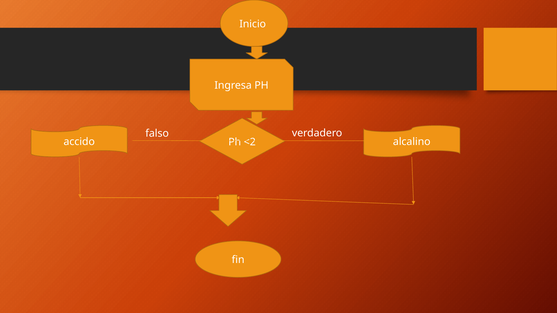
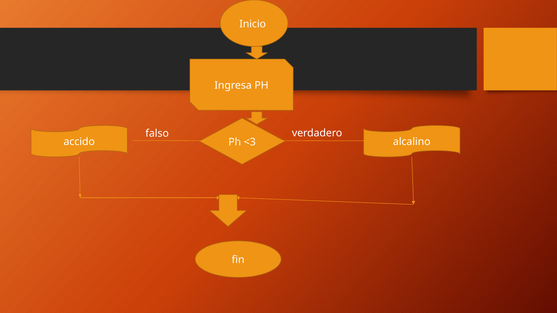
<2: <2 -> <3
